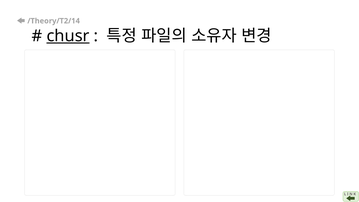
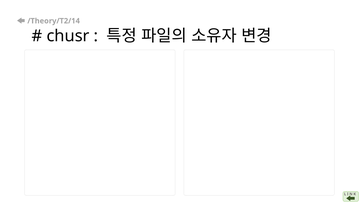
chusr underline: present -> none
